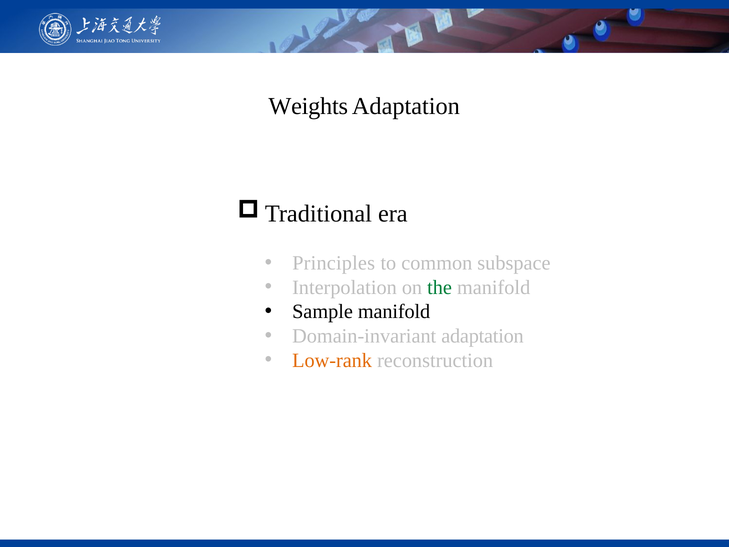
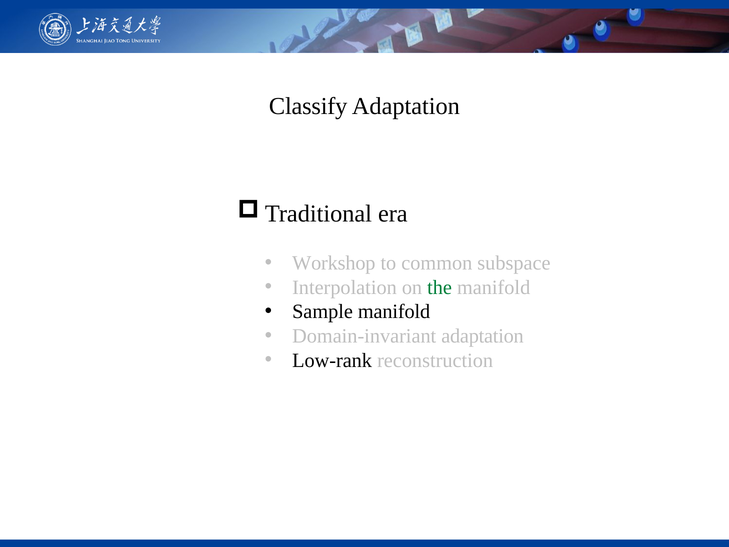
Weights: Weights -> Classify
Principles: Principles -> Workshop
Low-rank colour: orange -> black
